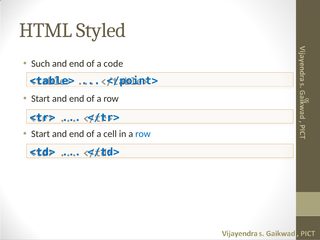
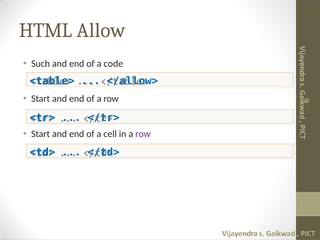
Styled: Styled -> Allow
</point>: </point> -> </allow>
row at (143, 134) colour: blue -> purple
